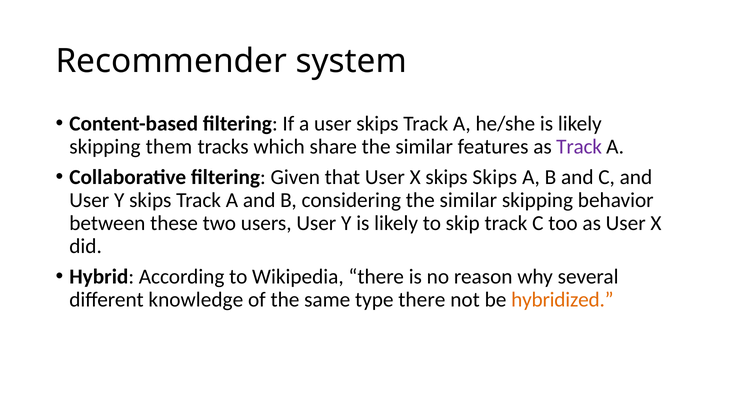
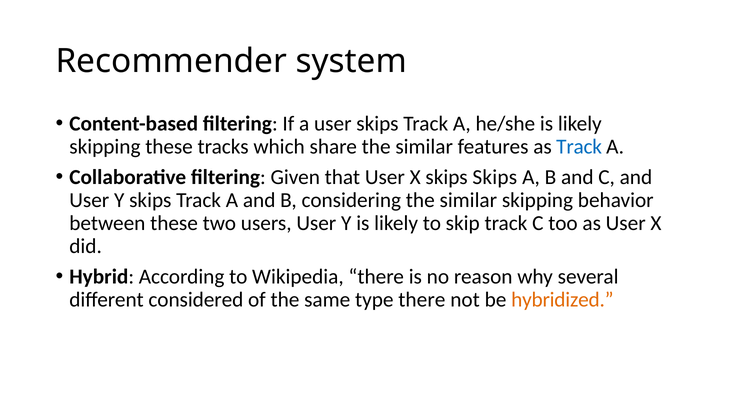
skipping them: them -> these
Track at (579, 146) colour: purple -> blue
knowledge: knowledge -> considered
